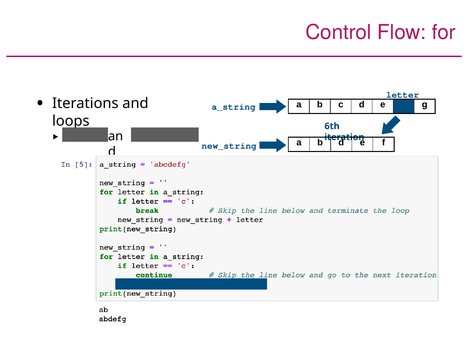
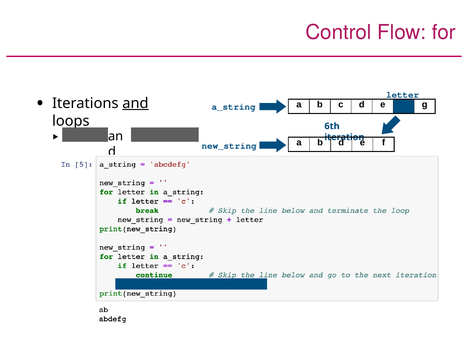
and underline: none -> present
